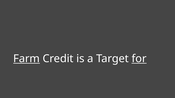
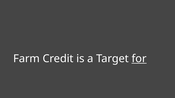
Farm underline: present -> none
